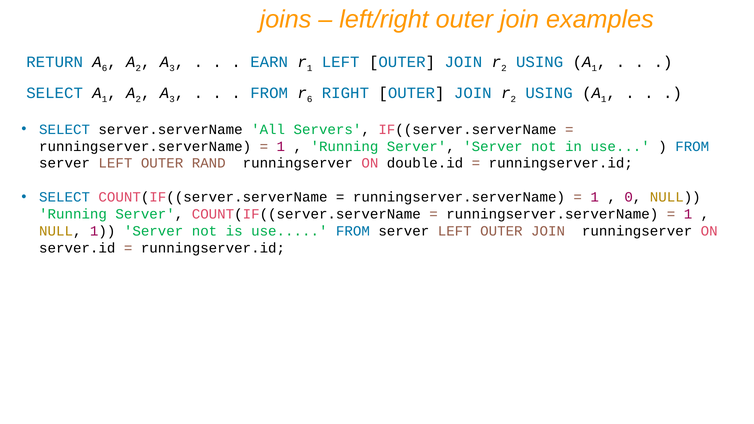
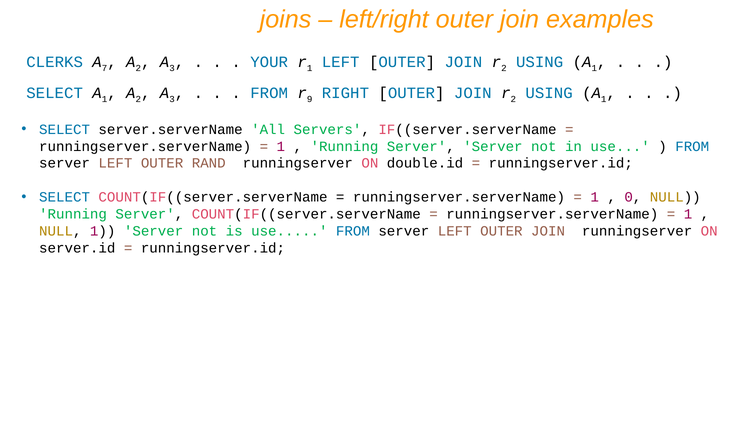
RETURN: RETURN -> CLERKS
6 at (105, 68): 6 -> 7
EARN: EARN -> YOUR
6 at (310, 99): 6 -> 9
